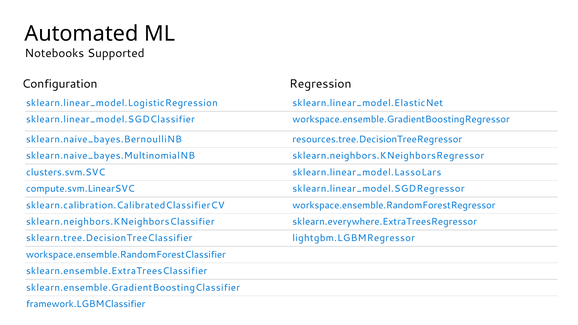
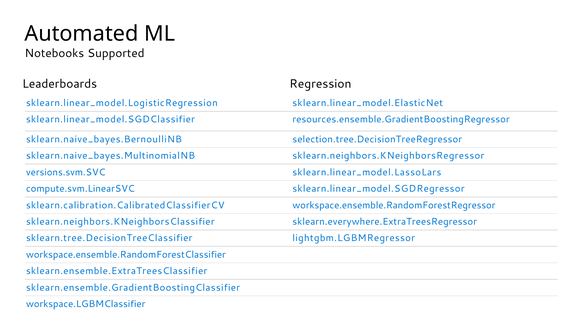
Configuration: Configuration -> Leaderboards
workspace.ensemble.GradientBoostingRegressor: workspace.ensemble.GradientBoostingRegressor -> resources.ensemble.GradientBoostingRegressor
resources.tree.DecisionTreeRegressor: resources.tree.DecisionTreeRegressor -> selection.tree.DecisionTreeRegressor
clusters.svm.SVC: clusters.svm.SVC -> versions.svm.SVC
framework.LGBMClassifier: framework.LGBMClassifier -> workspace.LGBMClassifier
